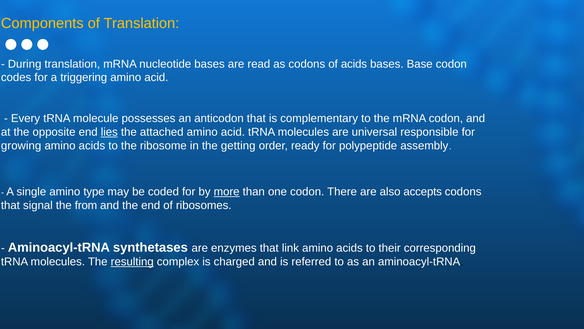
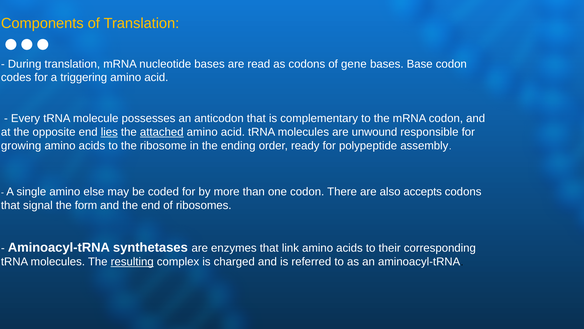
of acids: acids -> gene
attached underline: none -> present
universal: universal -> unwound
getting: getting -> ending
type: type -> else
more underline: present -> none
from: from -> form
